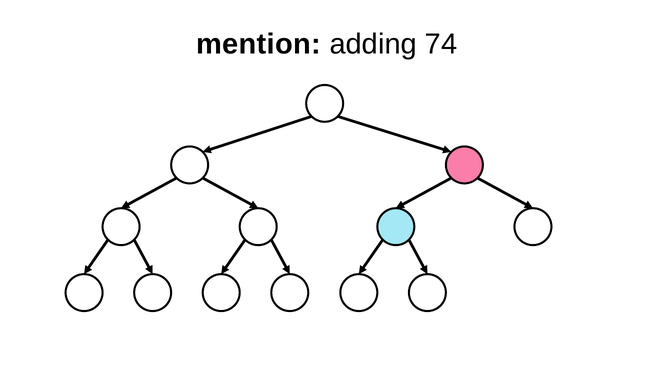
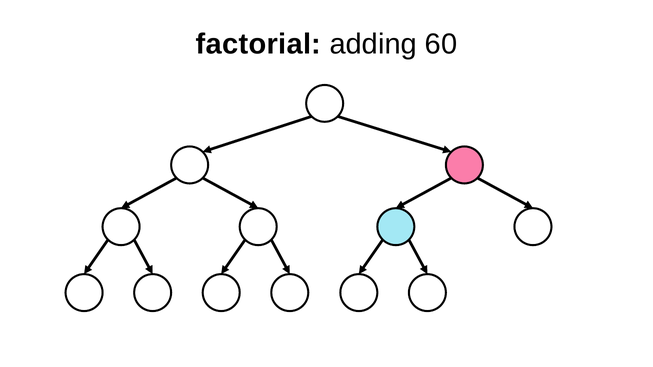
mention: mention -> factorial
74: 74 -> 60
